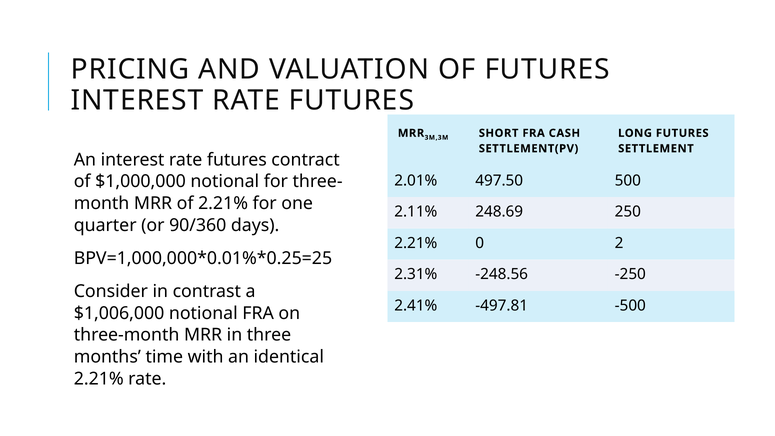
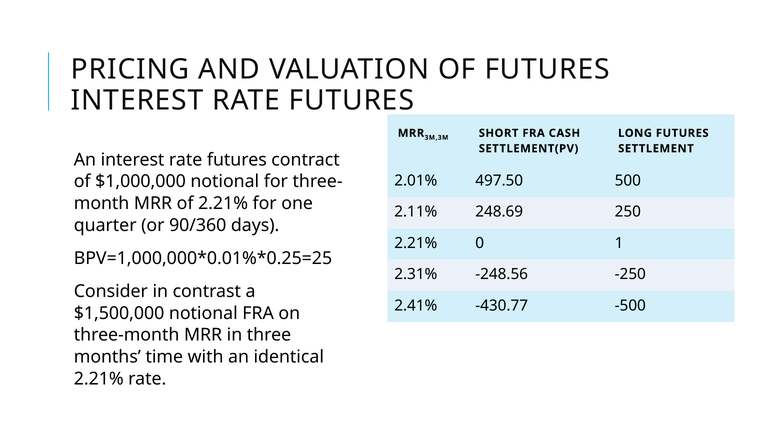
2: 2 -> 1
-497.81: -497.81 -> -430.77
$1,006,000: $1,006,000 -> $1,500,000
